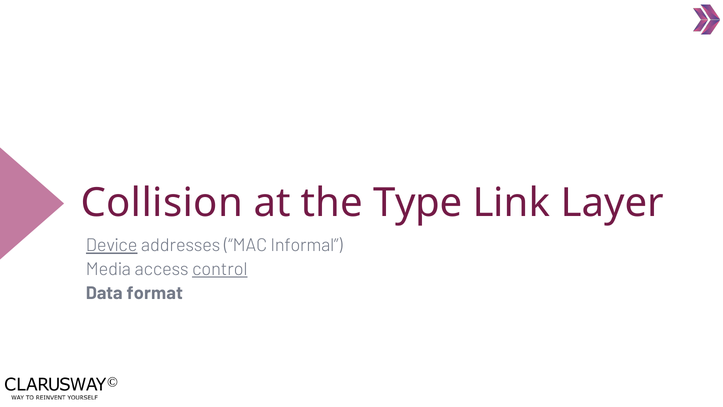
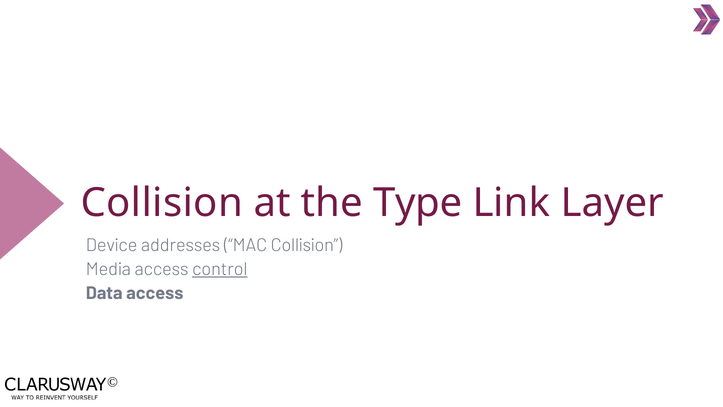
Device underline: present -> none
MAC Informal: Informal -> Collision
Data format: format -> access
